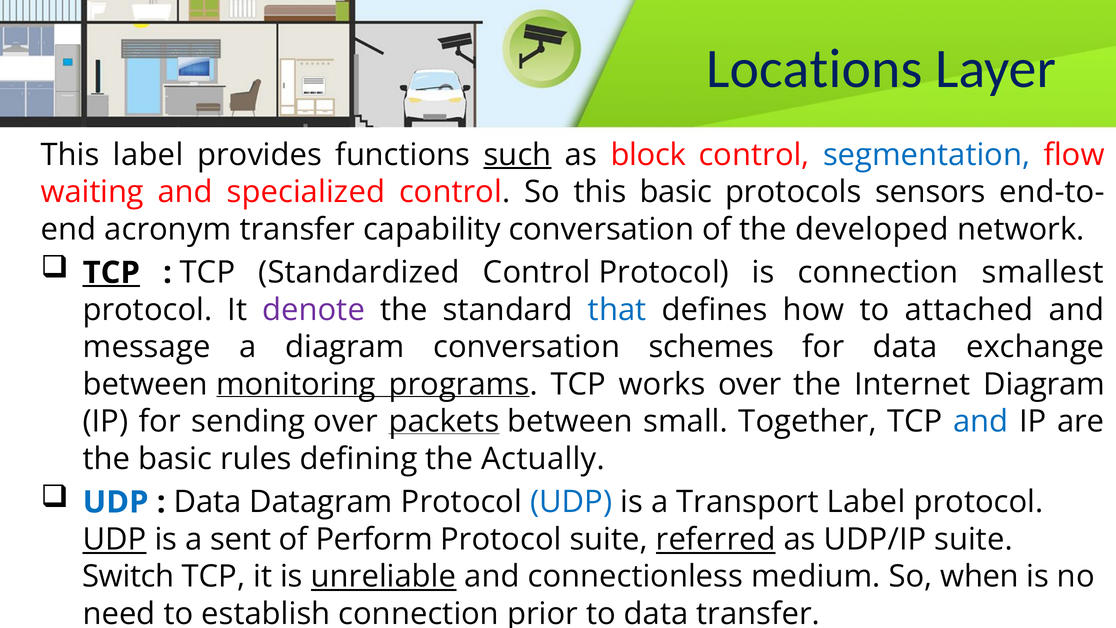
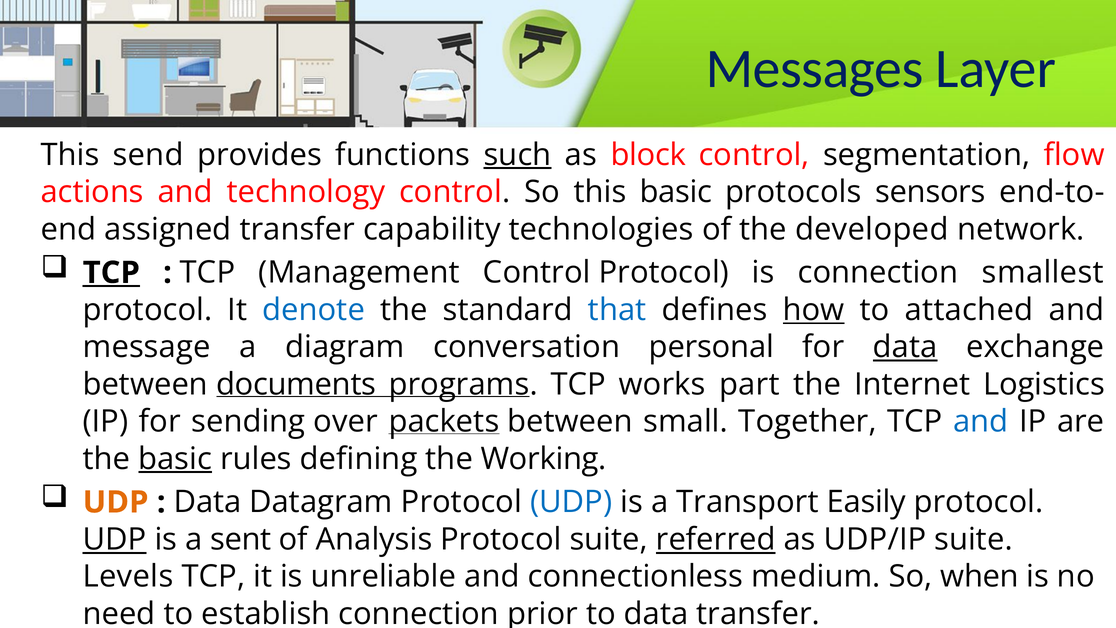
Locations: Locations -> Messages
This label: label -> send
segmentation colour: blue -> black
waiting: waiting -> actions
specialized: specialized -> technology
acronym: acronym -> assigned
capability conversation: conversation -> technologies
Standardized: Standardized -> Management
denote colour: purple -> blue
how underline: none -> present
schemes: schemes -> personal
data at (905, 347) underline: none -> present
monitoring: monitoring -> documents
works over: over -> part
Internet Diagram: Diagram -> Logistics
basic at (175, 459) underline: none -> present
Actually: Actually -> Working
UDP at (116, 502) colour: blue -> orange
Transport Label: Label -> Easily
Perform: Perform -> Analysis
Switch: Switch -> Levels
unreliable underline: present -> none
